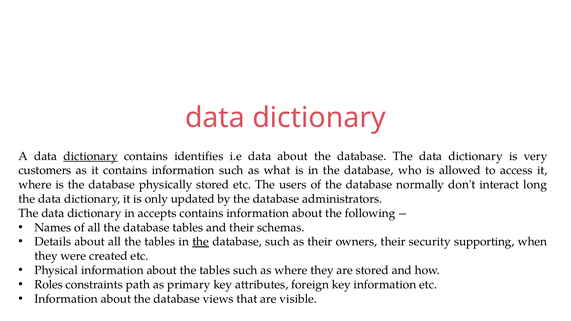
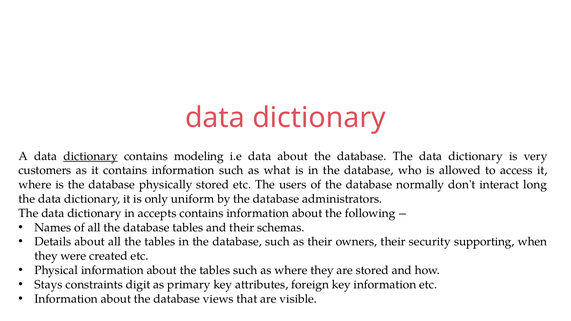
identifies: identifies -> modeling
updated: updated -> uniform
the at (201, 242) underline: present -> none
Roles: Roles -> Stays
path: path -> digit
